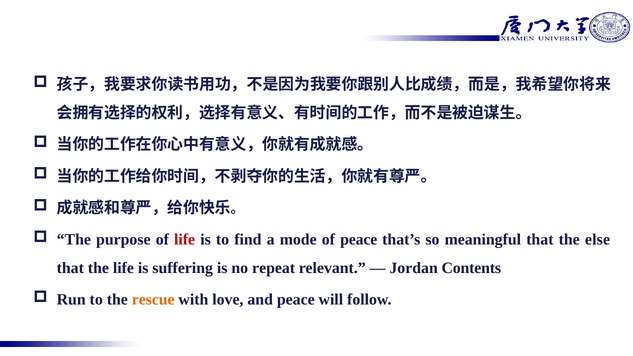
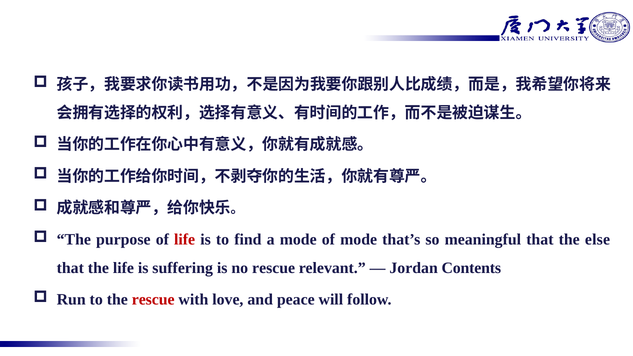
of peace: peace -> mode
no repeat: repeat -> rescue
rescue at (153, 300) colour: orange -> red
